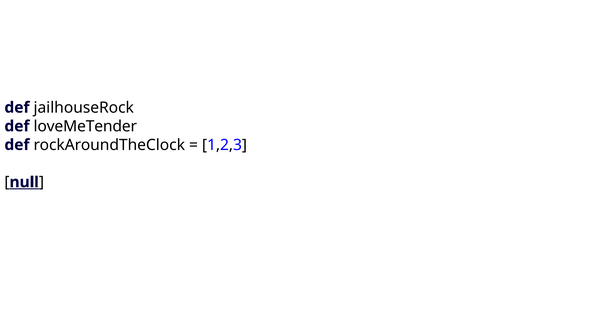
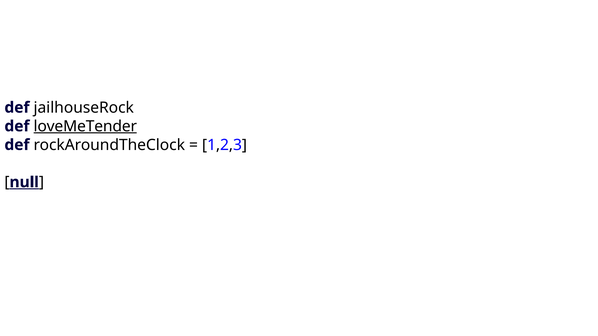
loveMeTender underline: none -> present
